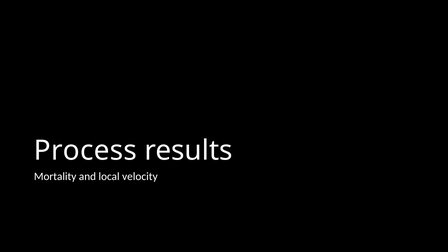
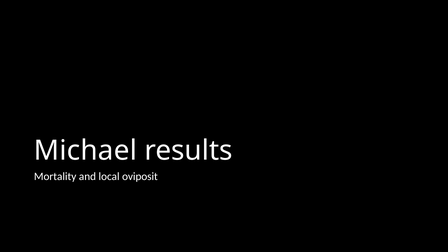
Process: Process -> Michael
velocity: velocity -> oviposit
